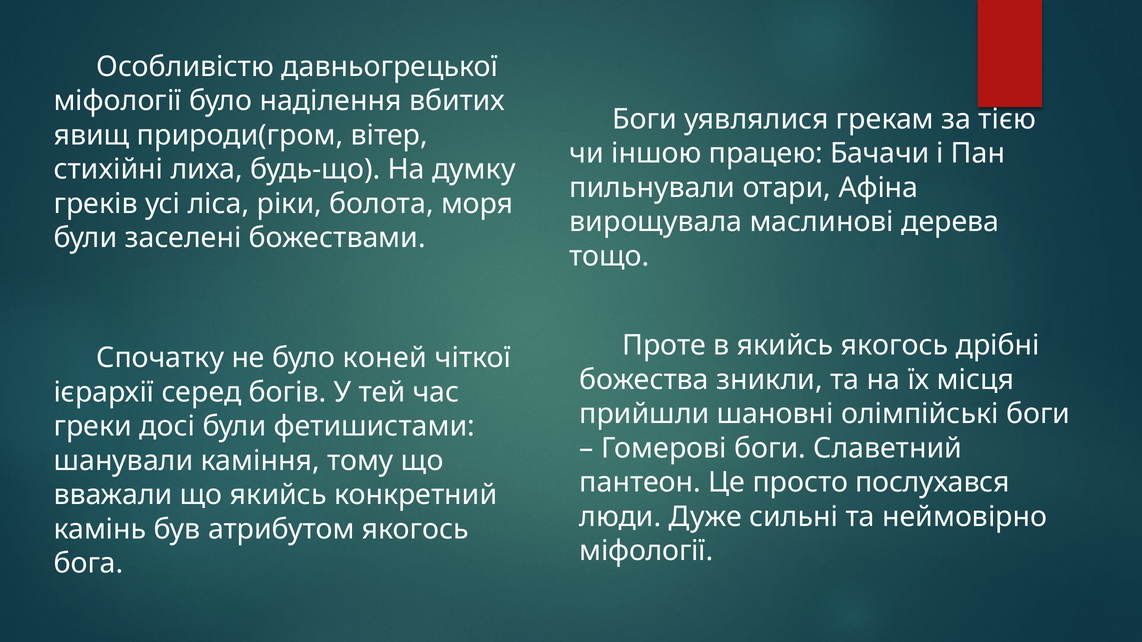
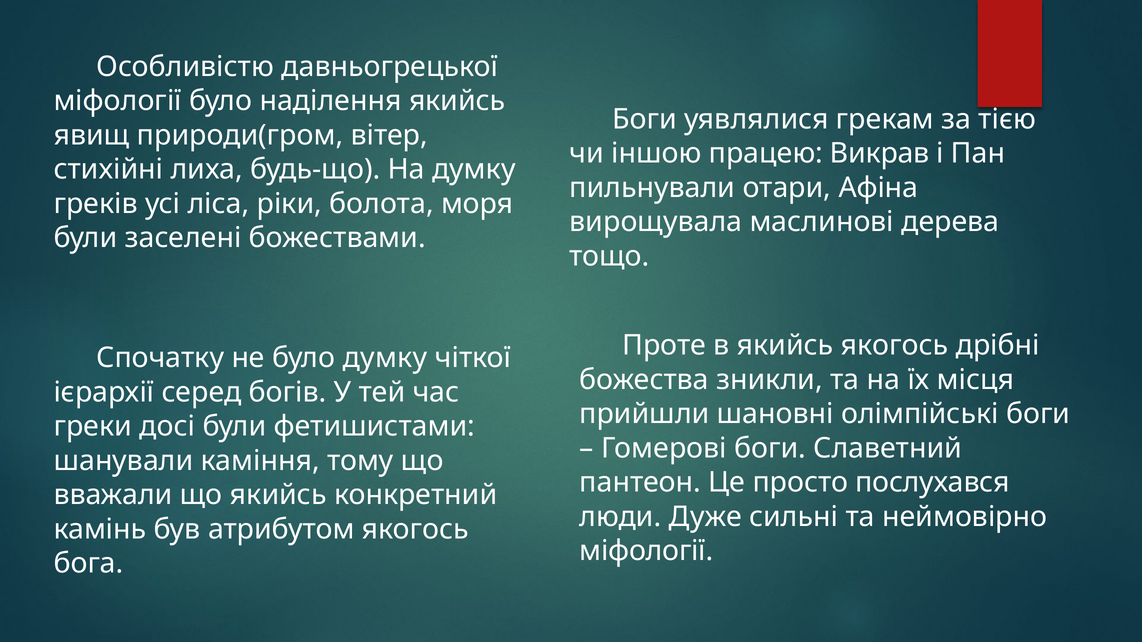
наділення вбитих: вбитих -> якийсь
Бачачи: Бачачи -> Викрав
було коней: коней -> думку
